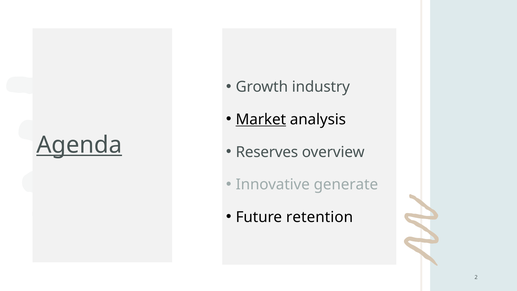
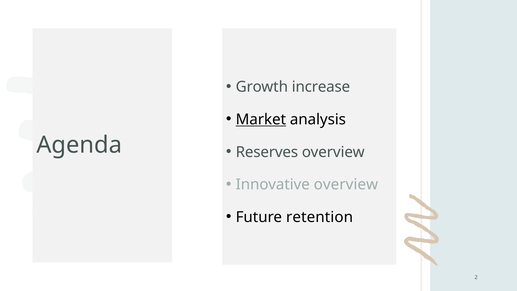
industry: industry -> increase
Agenda underline: present -> none
Innovative generate: generate -> overview
